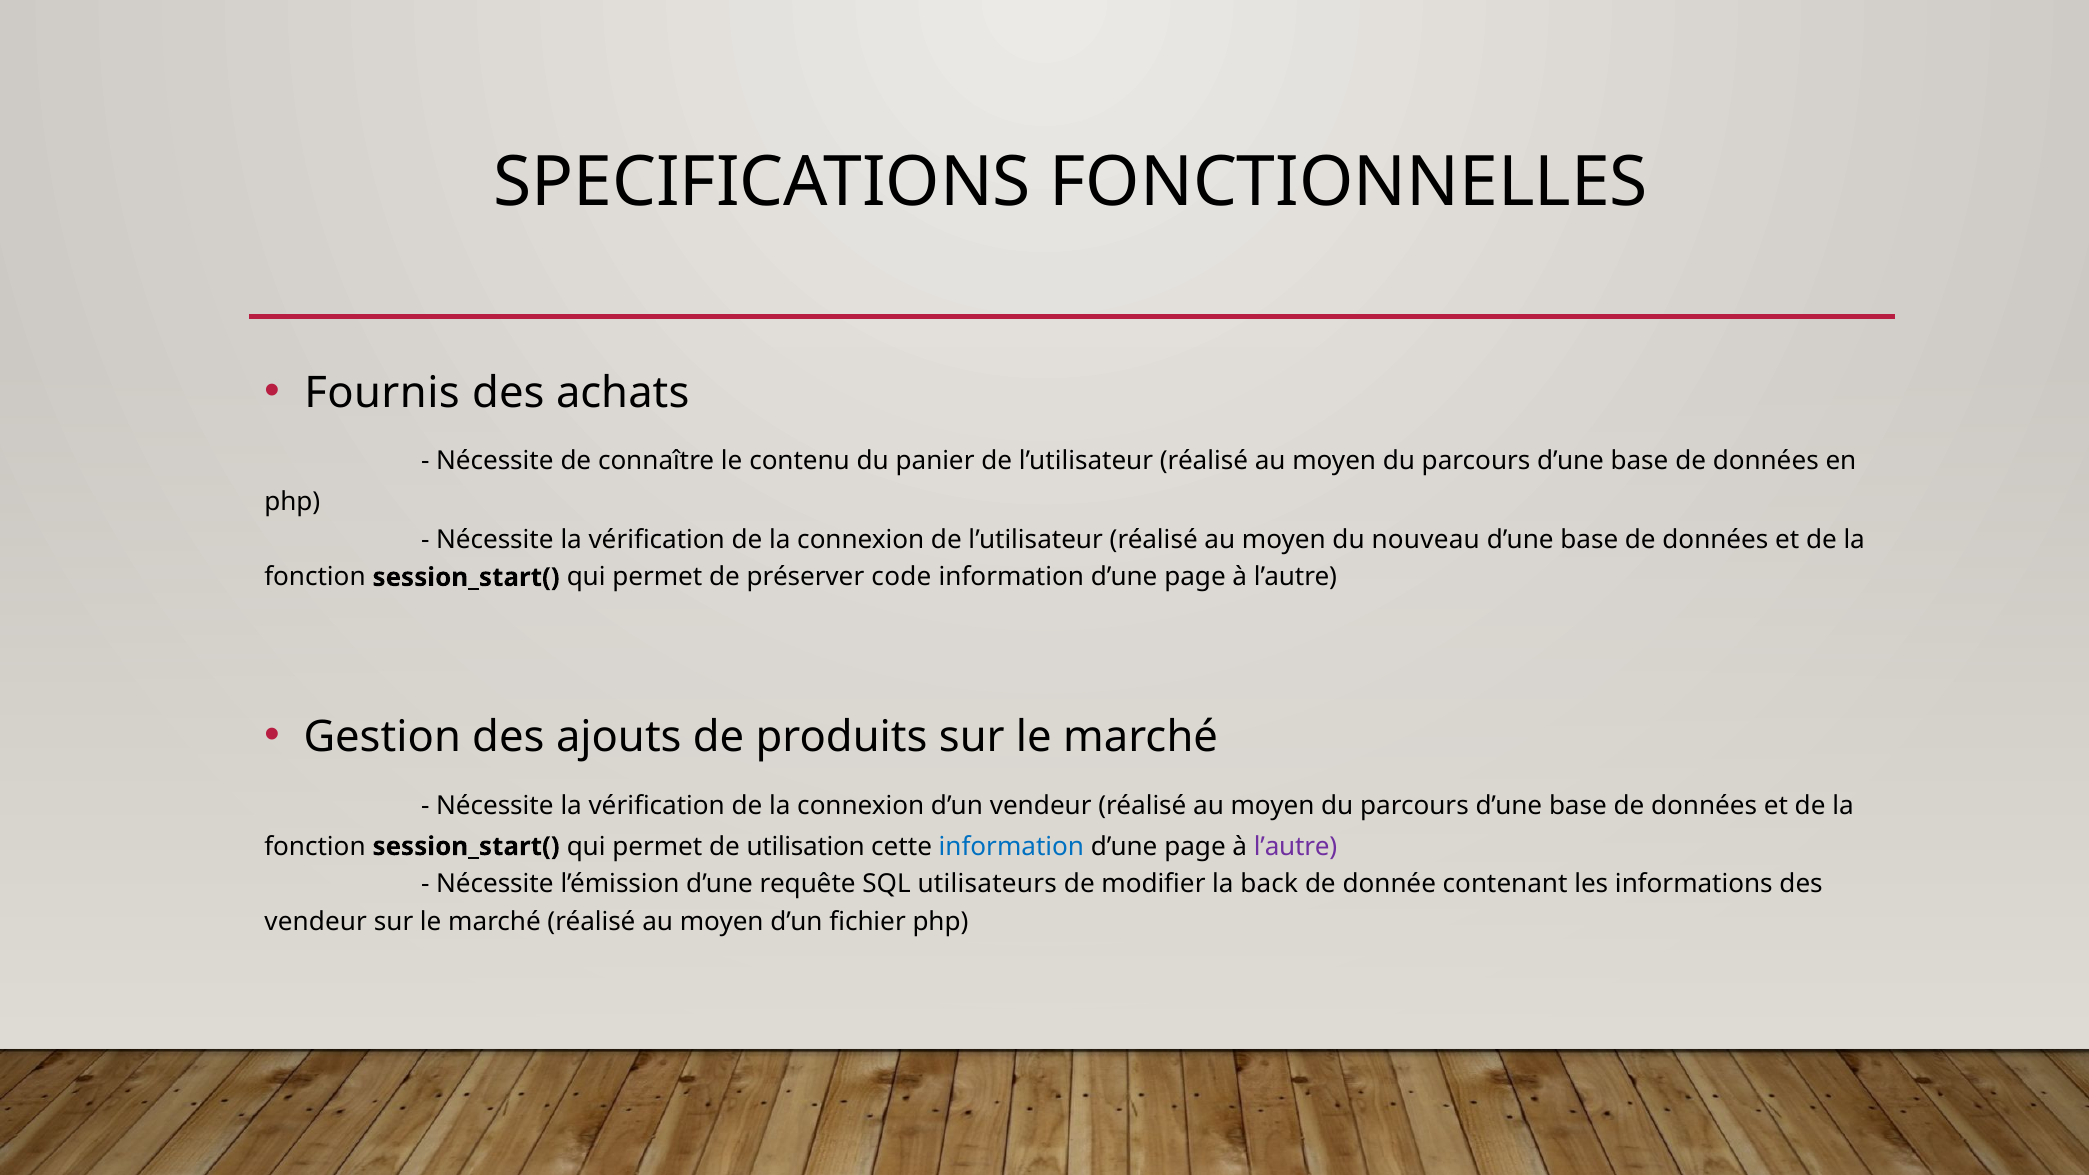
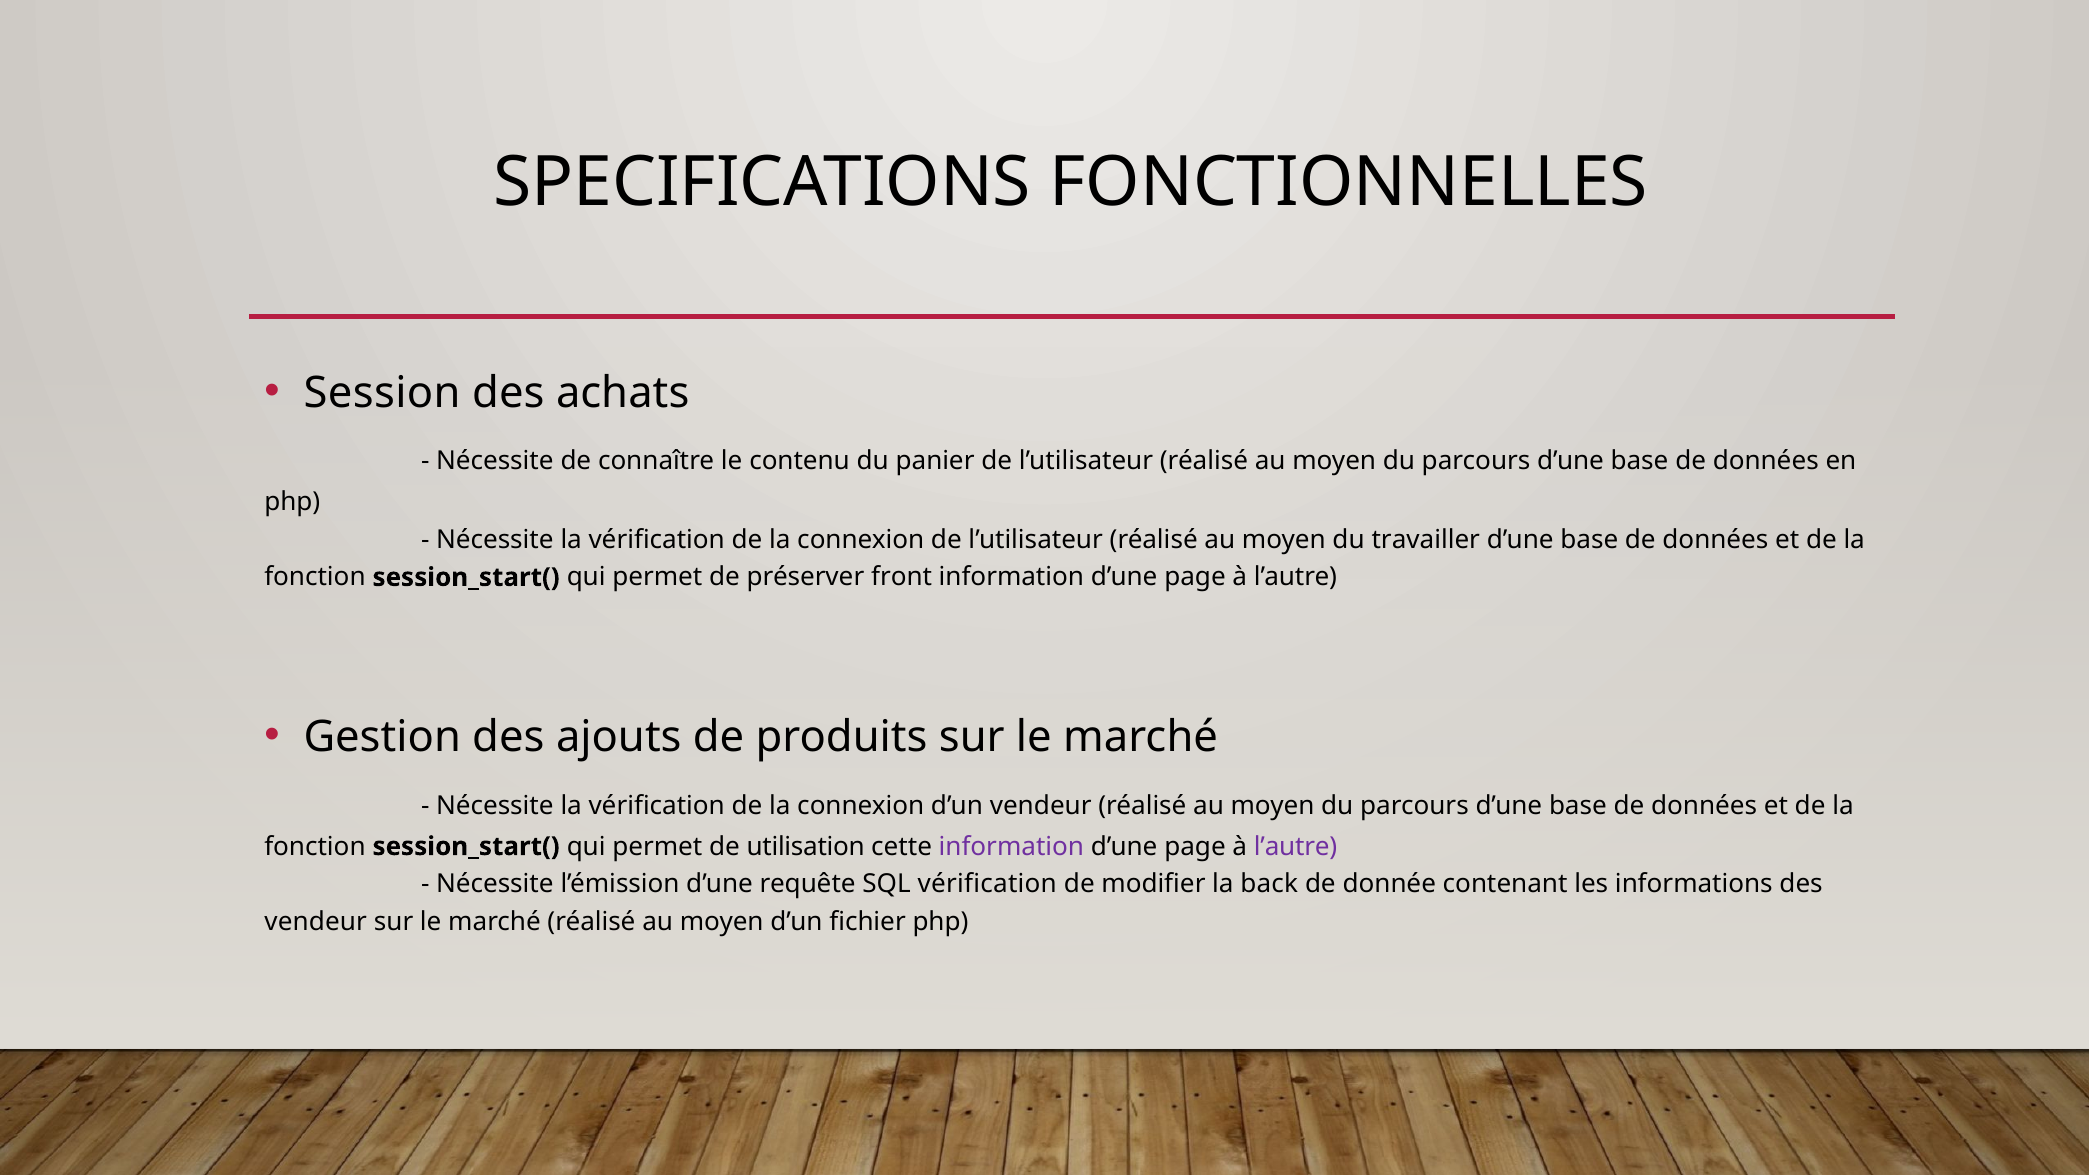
Fournis: Fournis -> Session
nouveau: nouveau -> travailler
code: code -> front
information at (1011, 846) colour: blue -> purple
SQL utilisateurs: utilisateurs -> vérification
